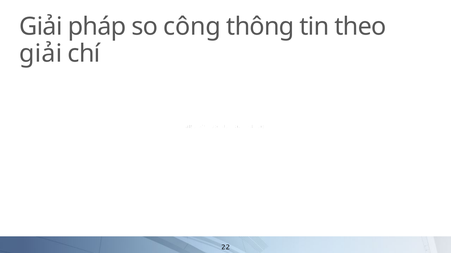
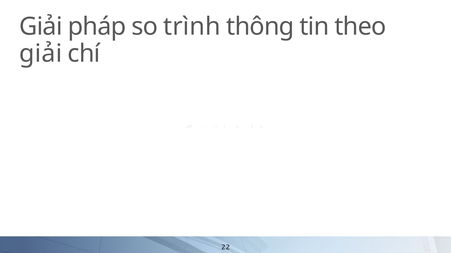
công: công -> trình
